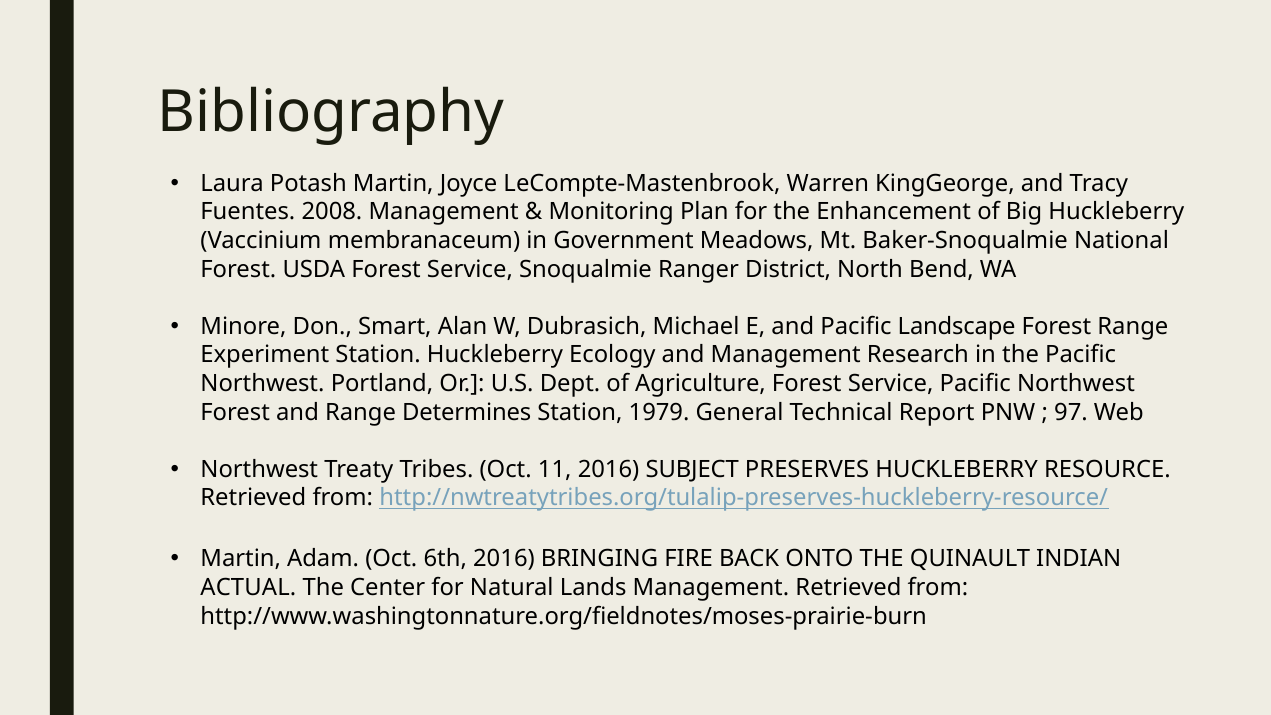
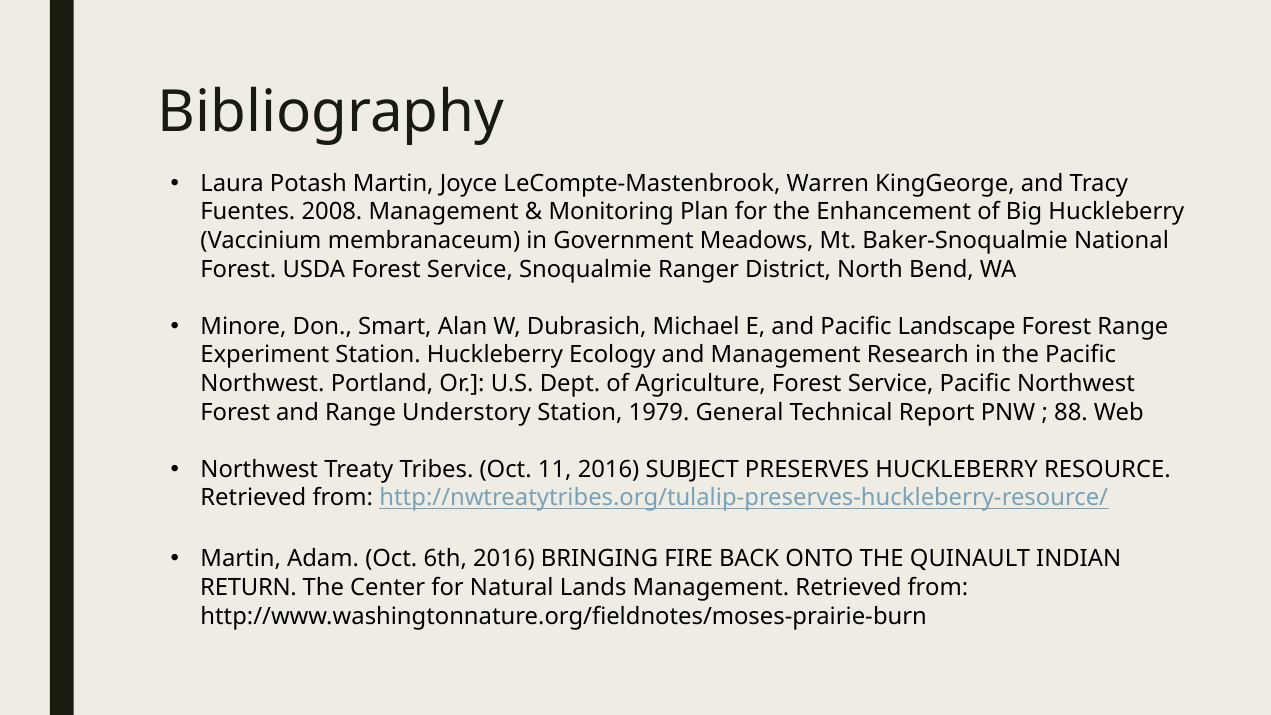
Determines: Determines -> Understory
97: 97 -> 88
ACTUAL: ACTUAL -> RETURN
